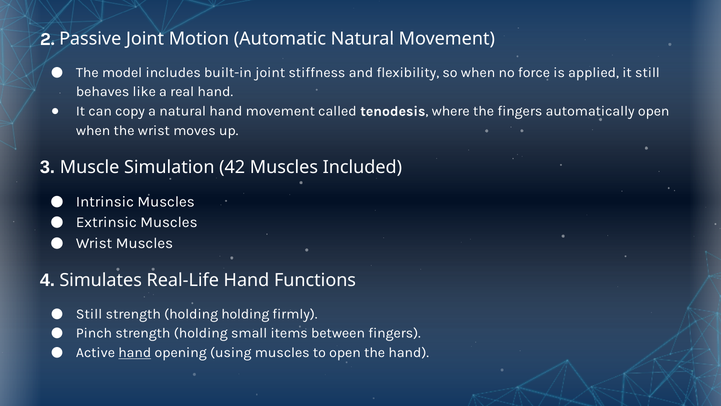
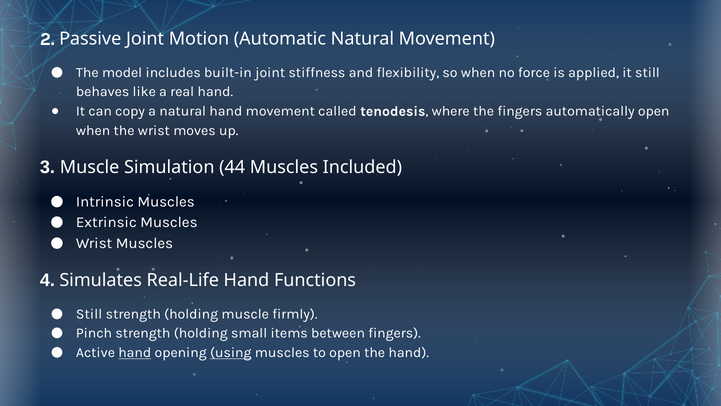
42: 42 -> 44
holding holding: holding -> muscle
using underline: none -> present
